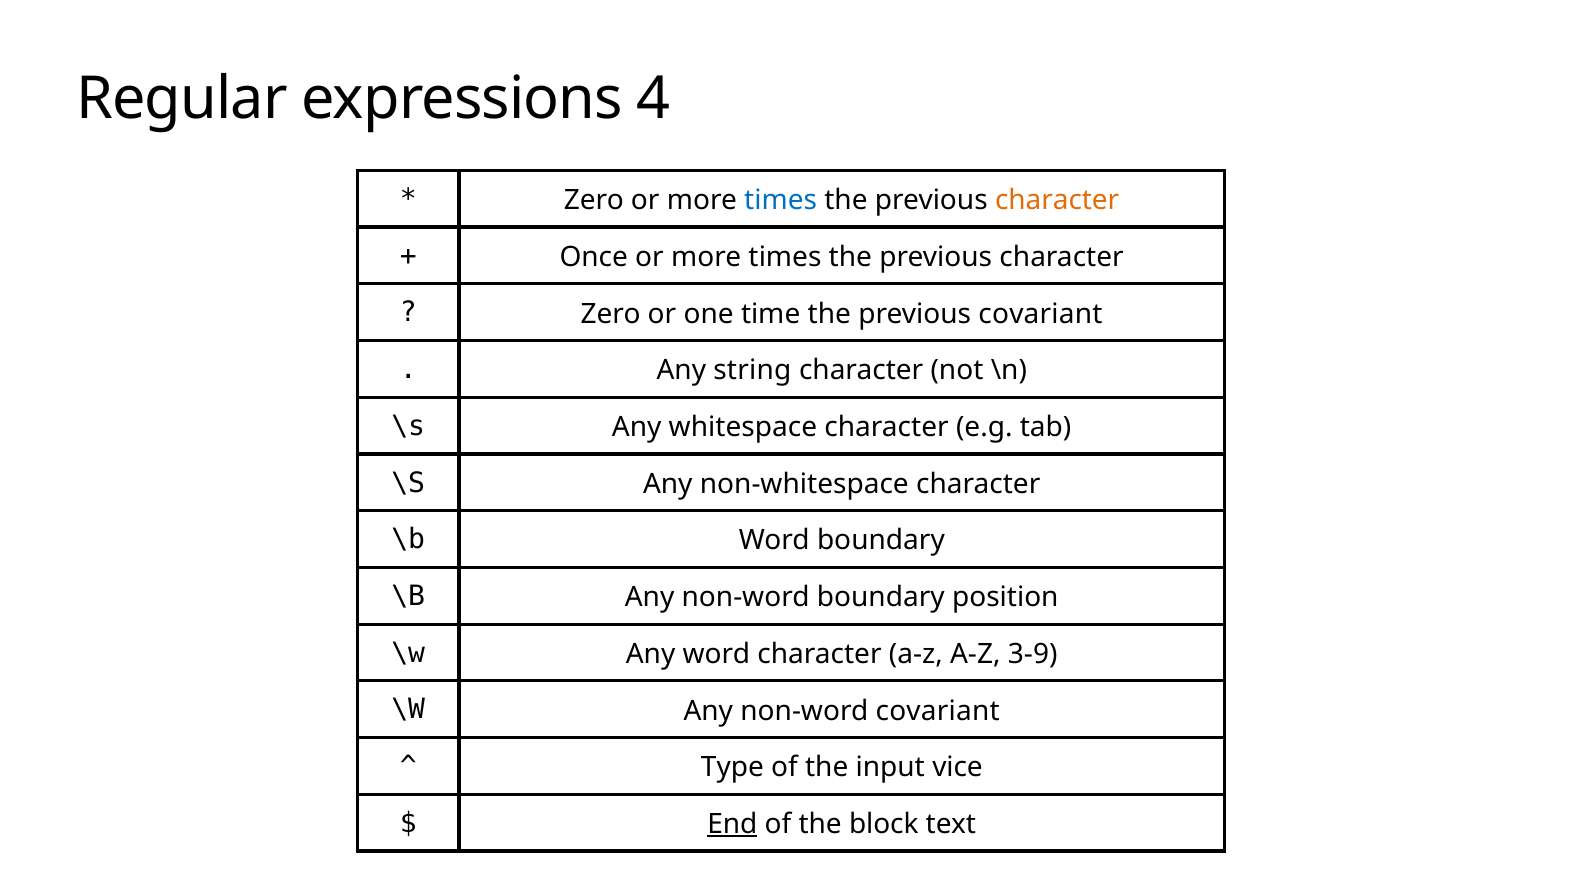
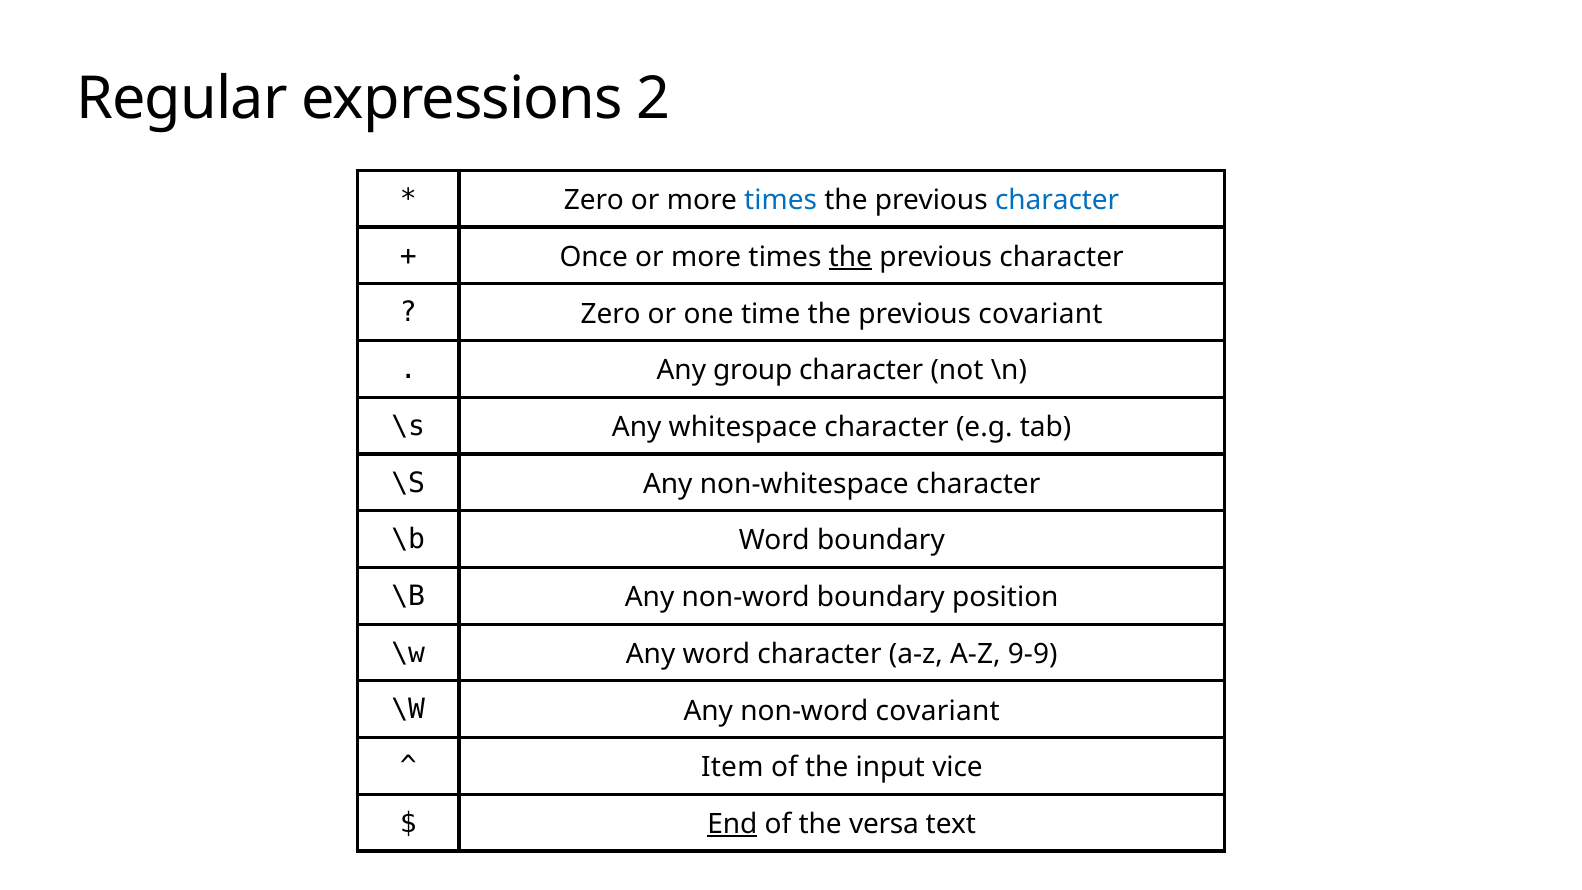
4: 4 -> 2
character at (1057, 200) colour: orange -> blue
the at (850, 257) underline: none -> present
string: string -> group
3-9: 3-9 -> 9-9
Type: Type -> Item
block: block -> versa
